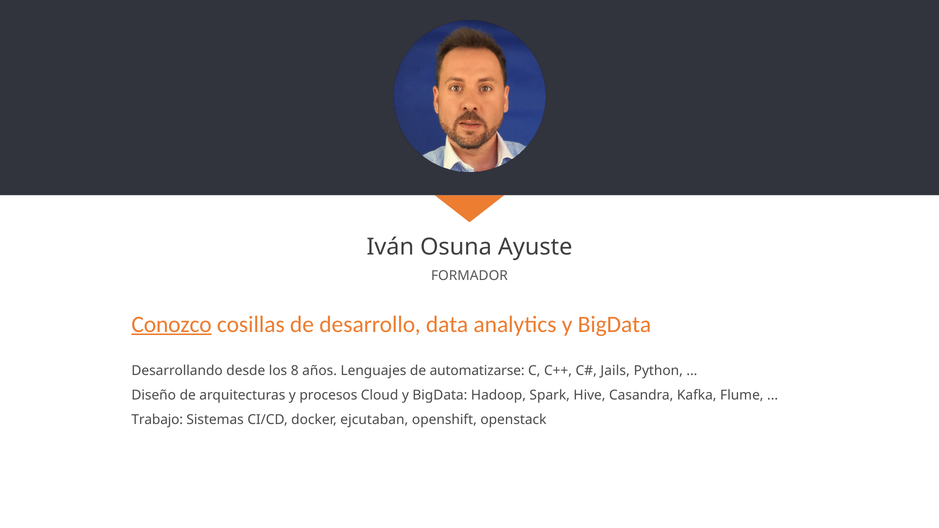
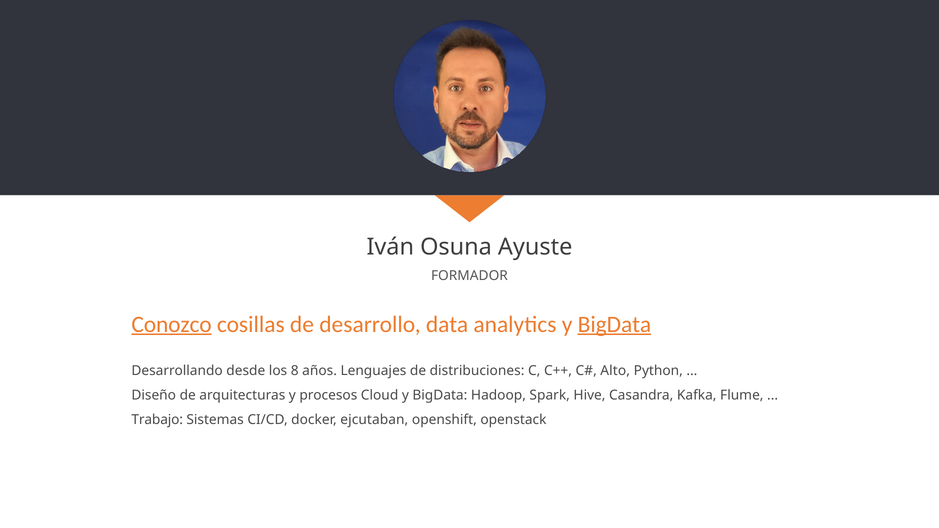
BigData at (614, 324) underline: none -> present
automatizarse: automatizarse -> distribuciones
Jails: Jails -> Alto
